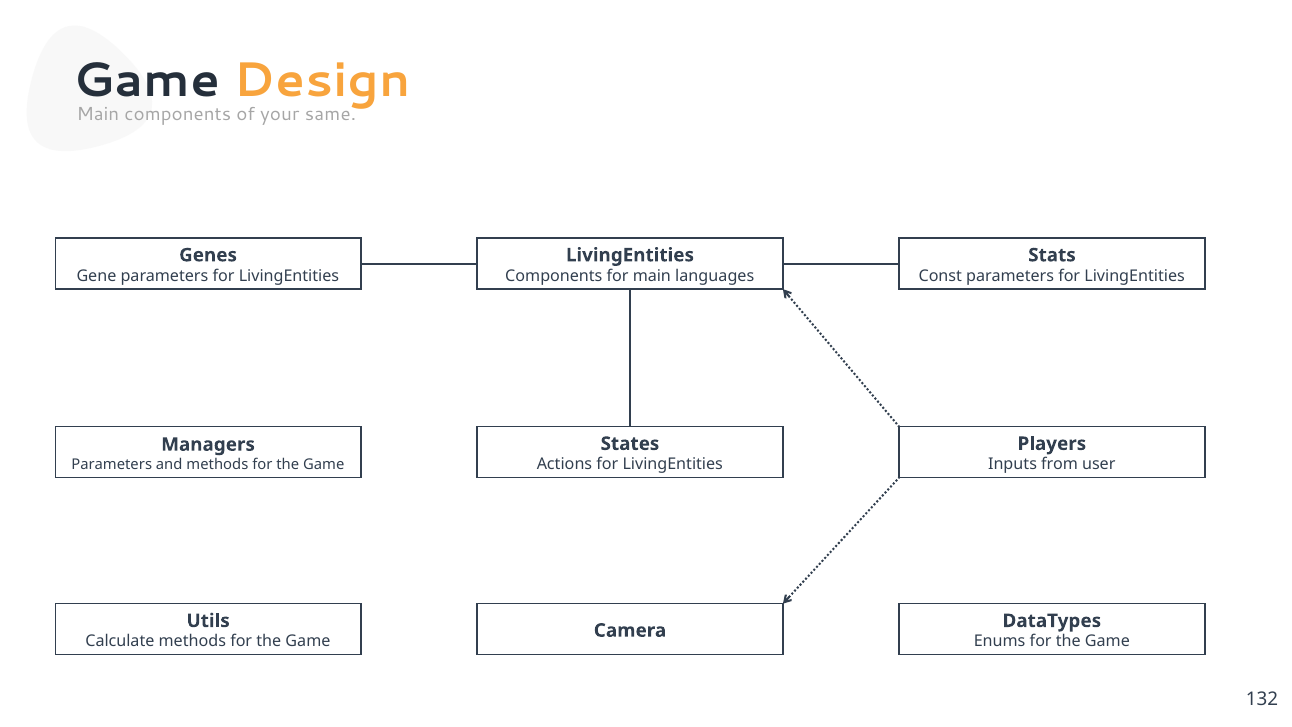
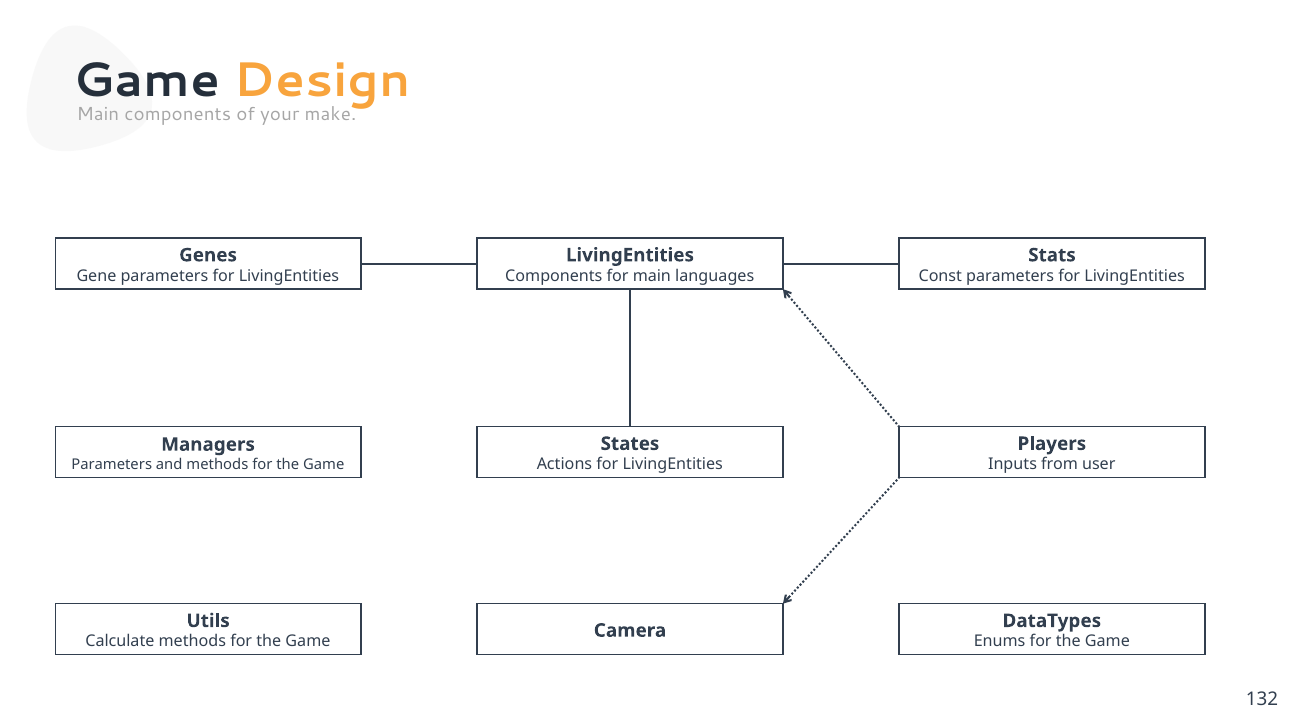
same: same -> make
